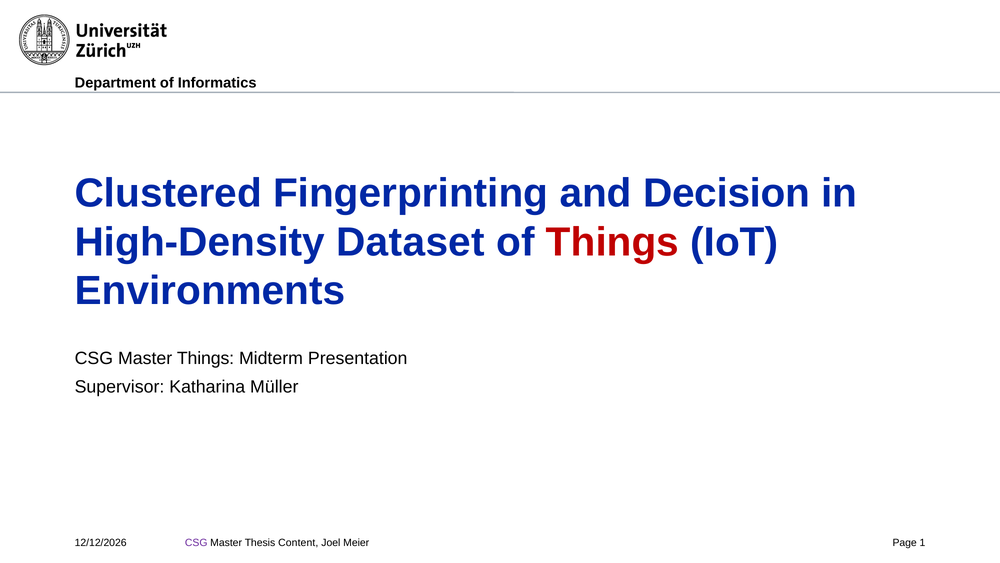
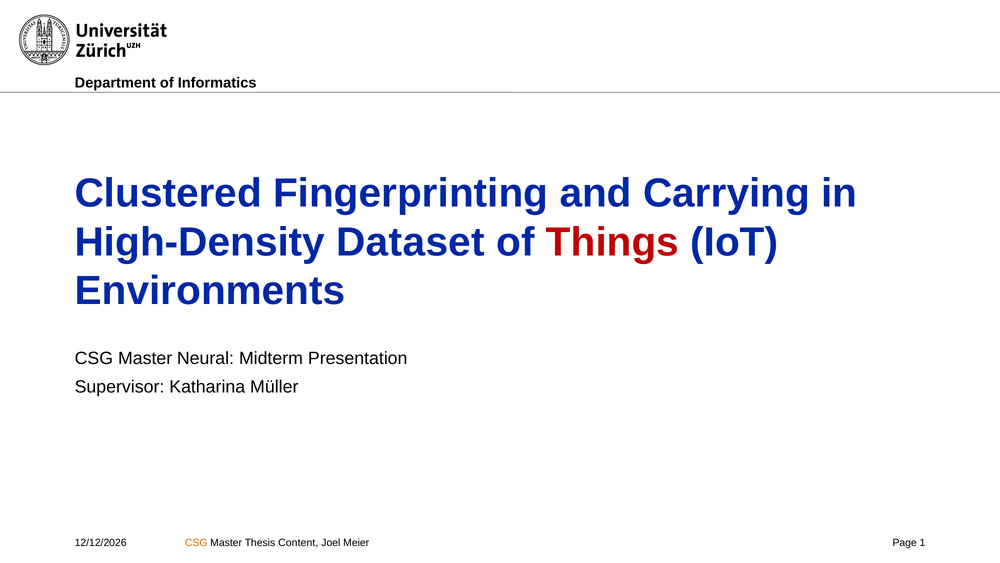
Decision: Decision -> Carrying
Master Things: Things -> Neural
CSG at (196, 542) colour: purple -> orange
